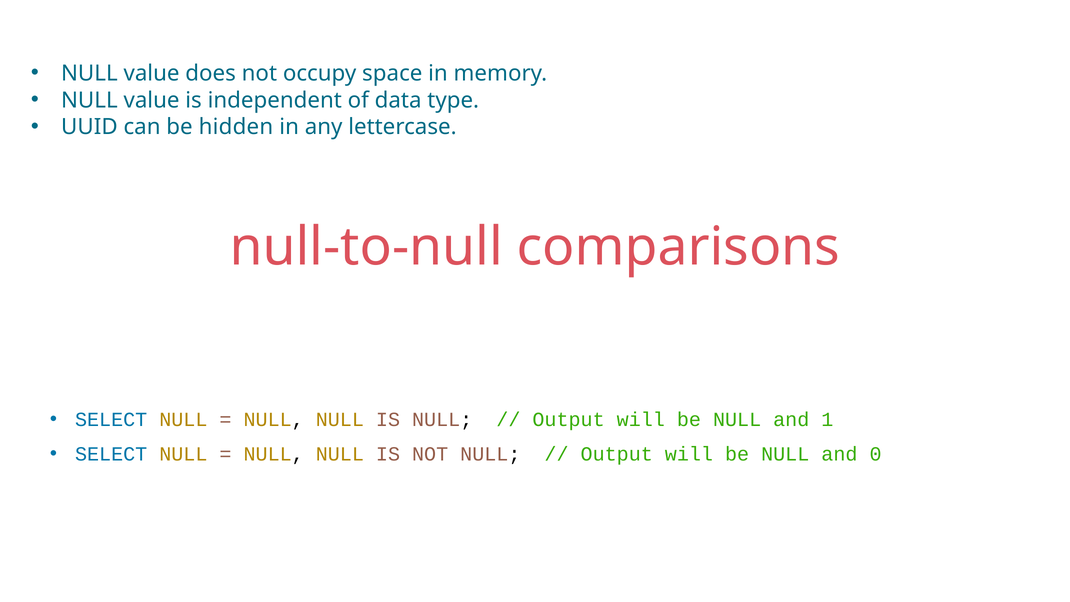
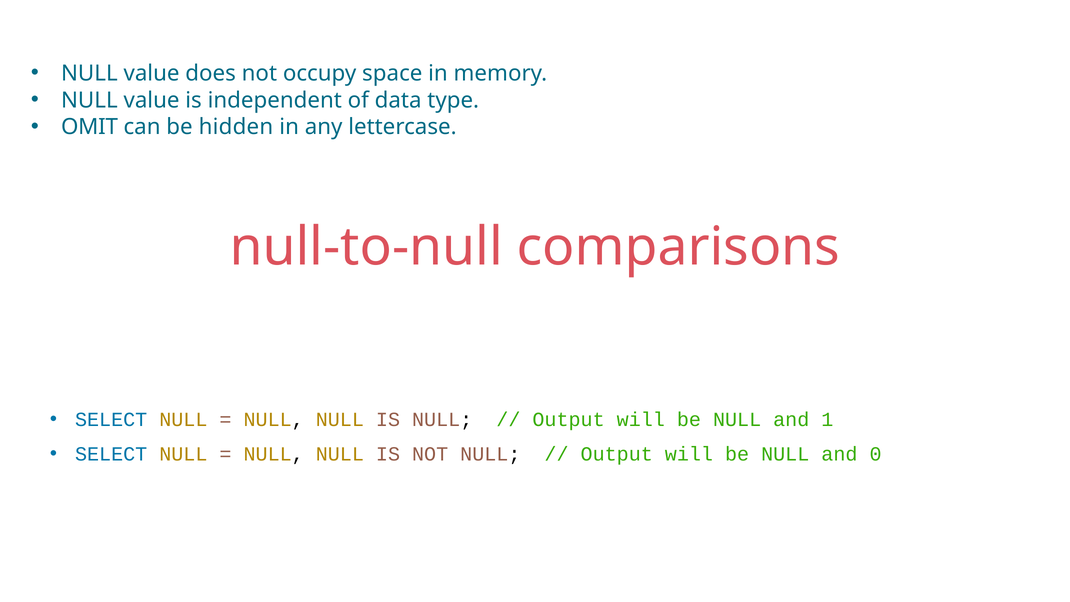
UUID: UUID -> OMIT
